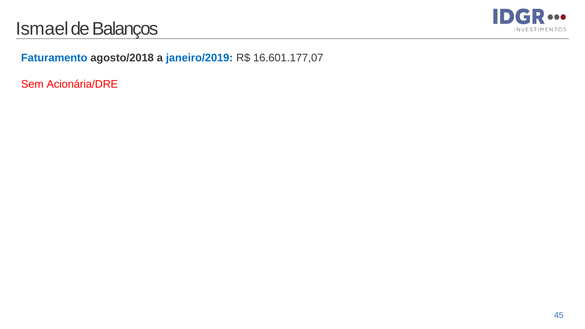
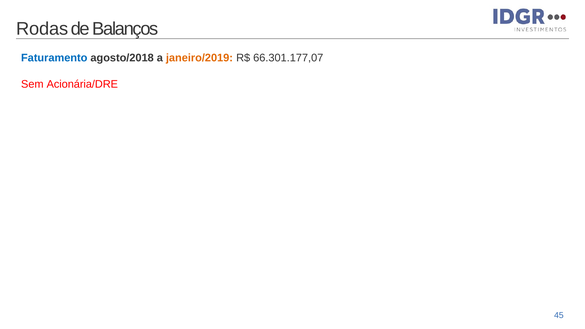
Ismael: Ismael -> Rodas
janeiro/2019 colour: blue -> orange
16.601.177,07: 16.601.177,07 -> 66.301.177,07
